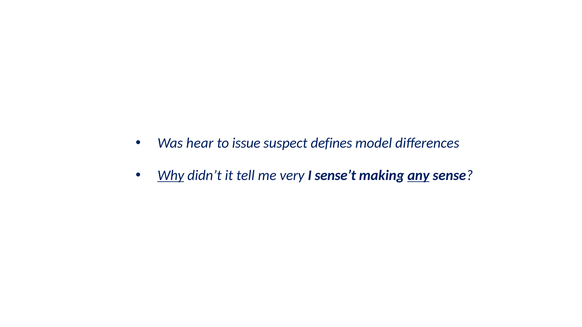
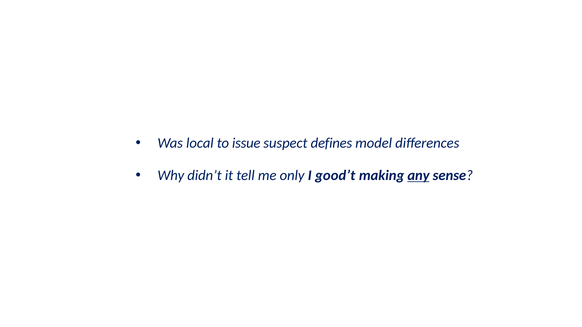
hear: hear -> local
Why underline: present -> none
very: very -> only
sense’t: sense’t -> good’t
